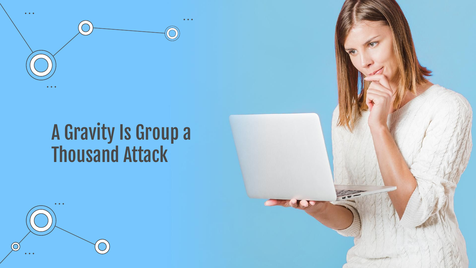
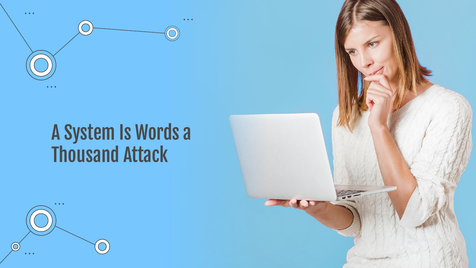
Gravity: Gravity -> System
Group: Group -> Words
